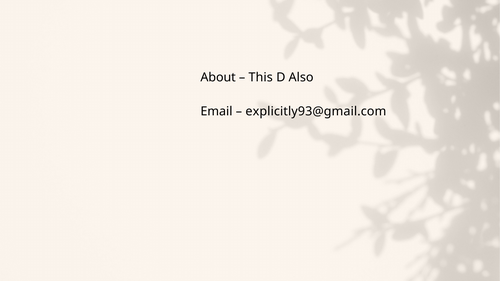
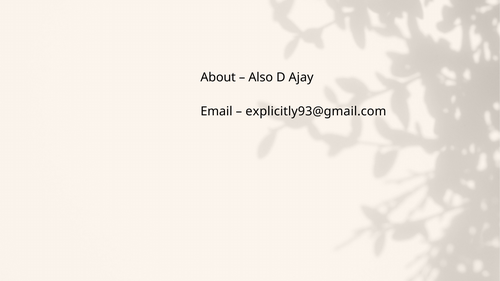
This: This -> Also
Also: Also -> Ajay
